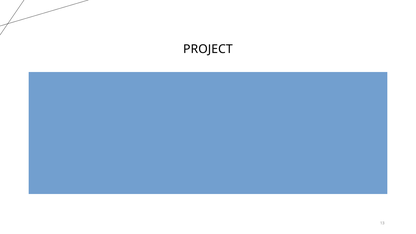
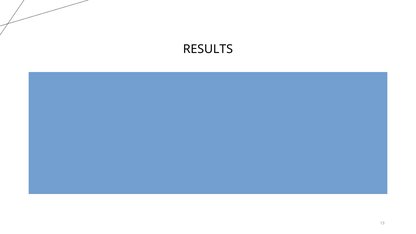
PROJECT: PROJECT -> RESULTS
